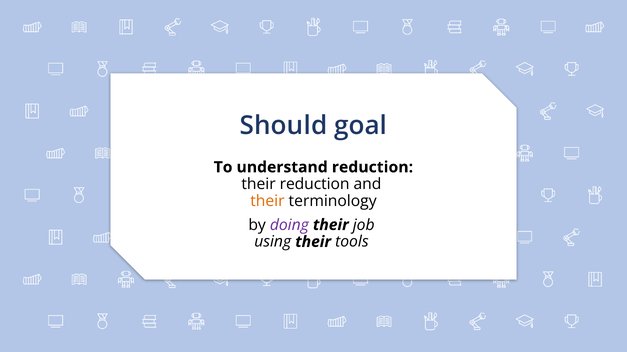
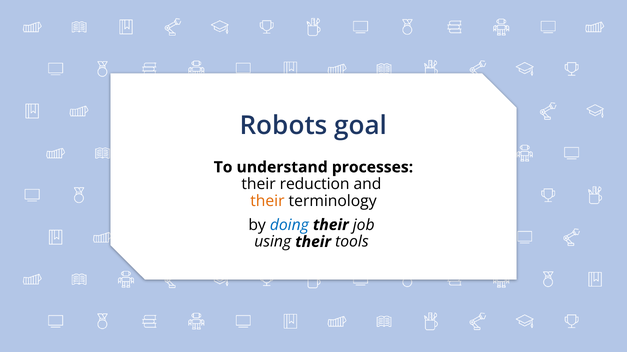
Should: Should -> Robots
understand reduction: reduction -> processes
doing colour: purple -> blue
